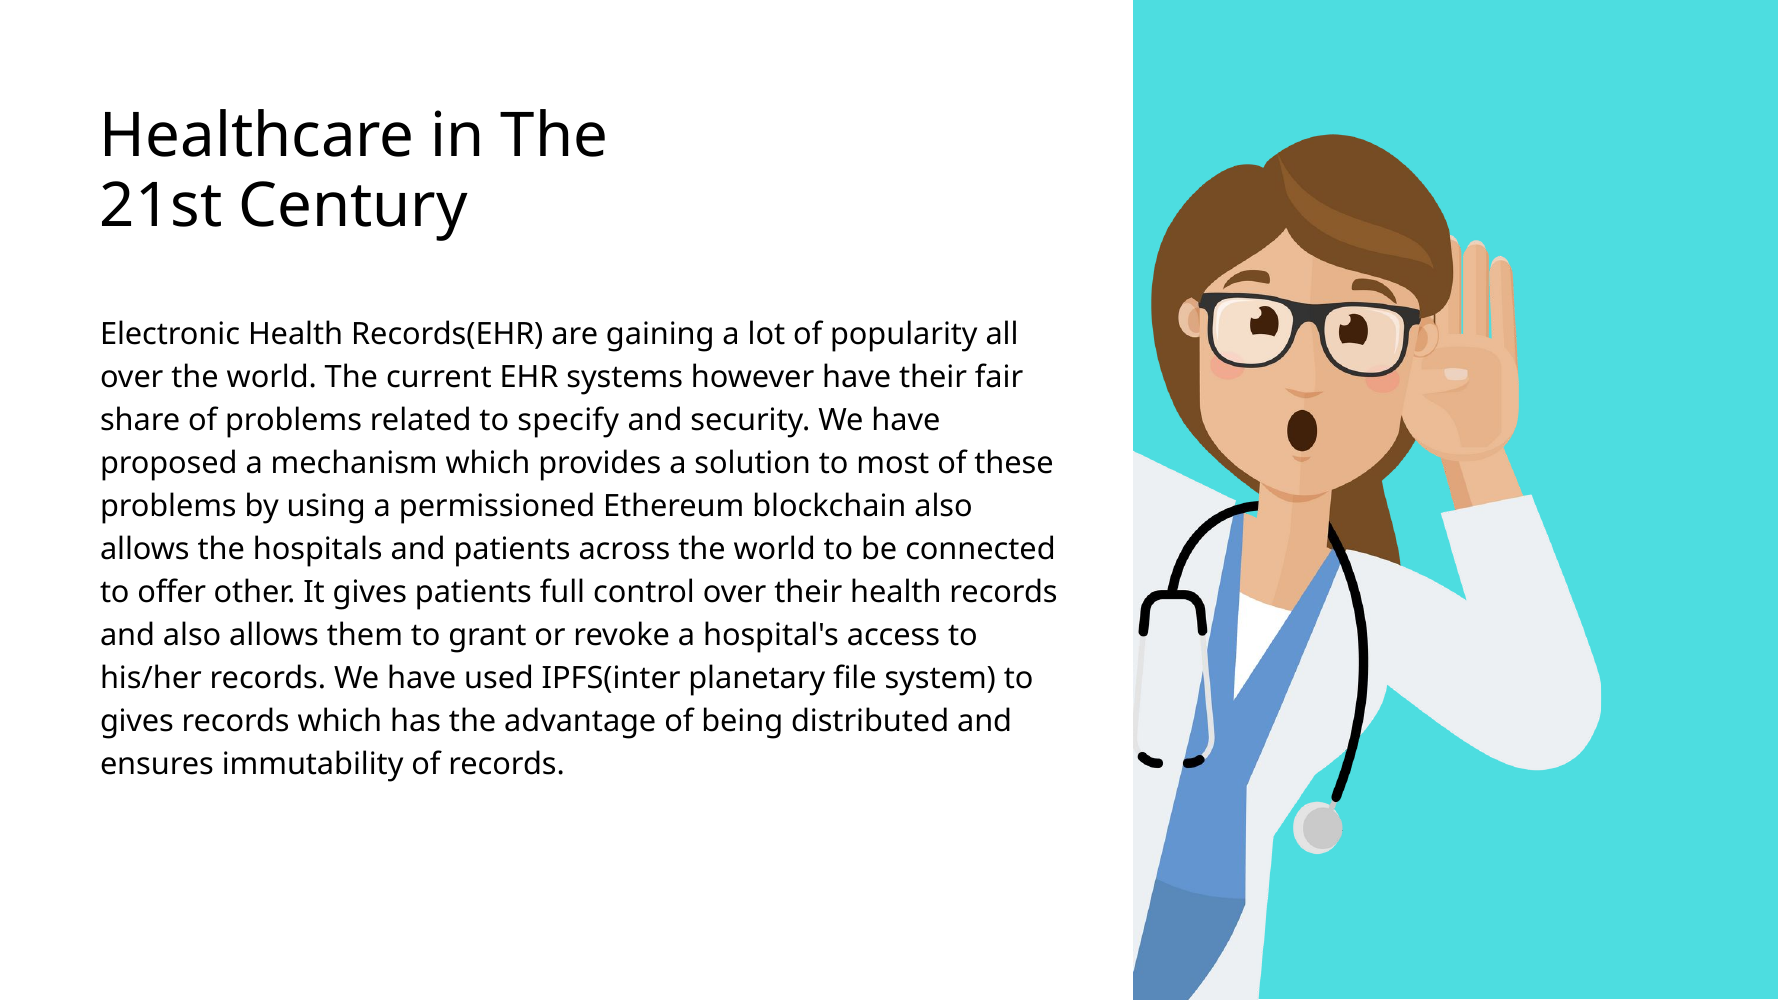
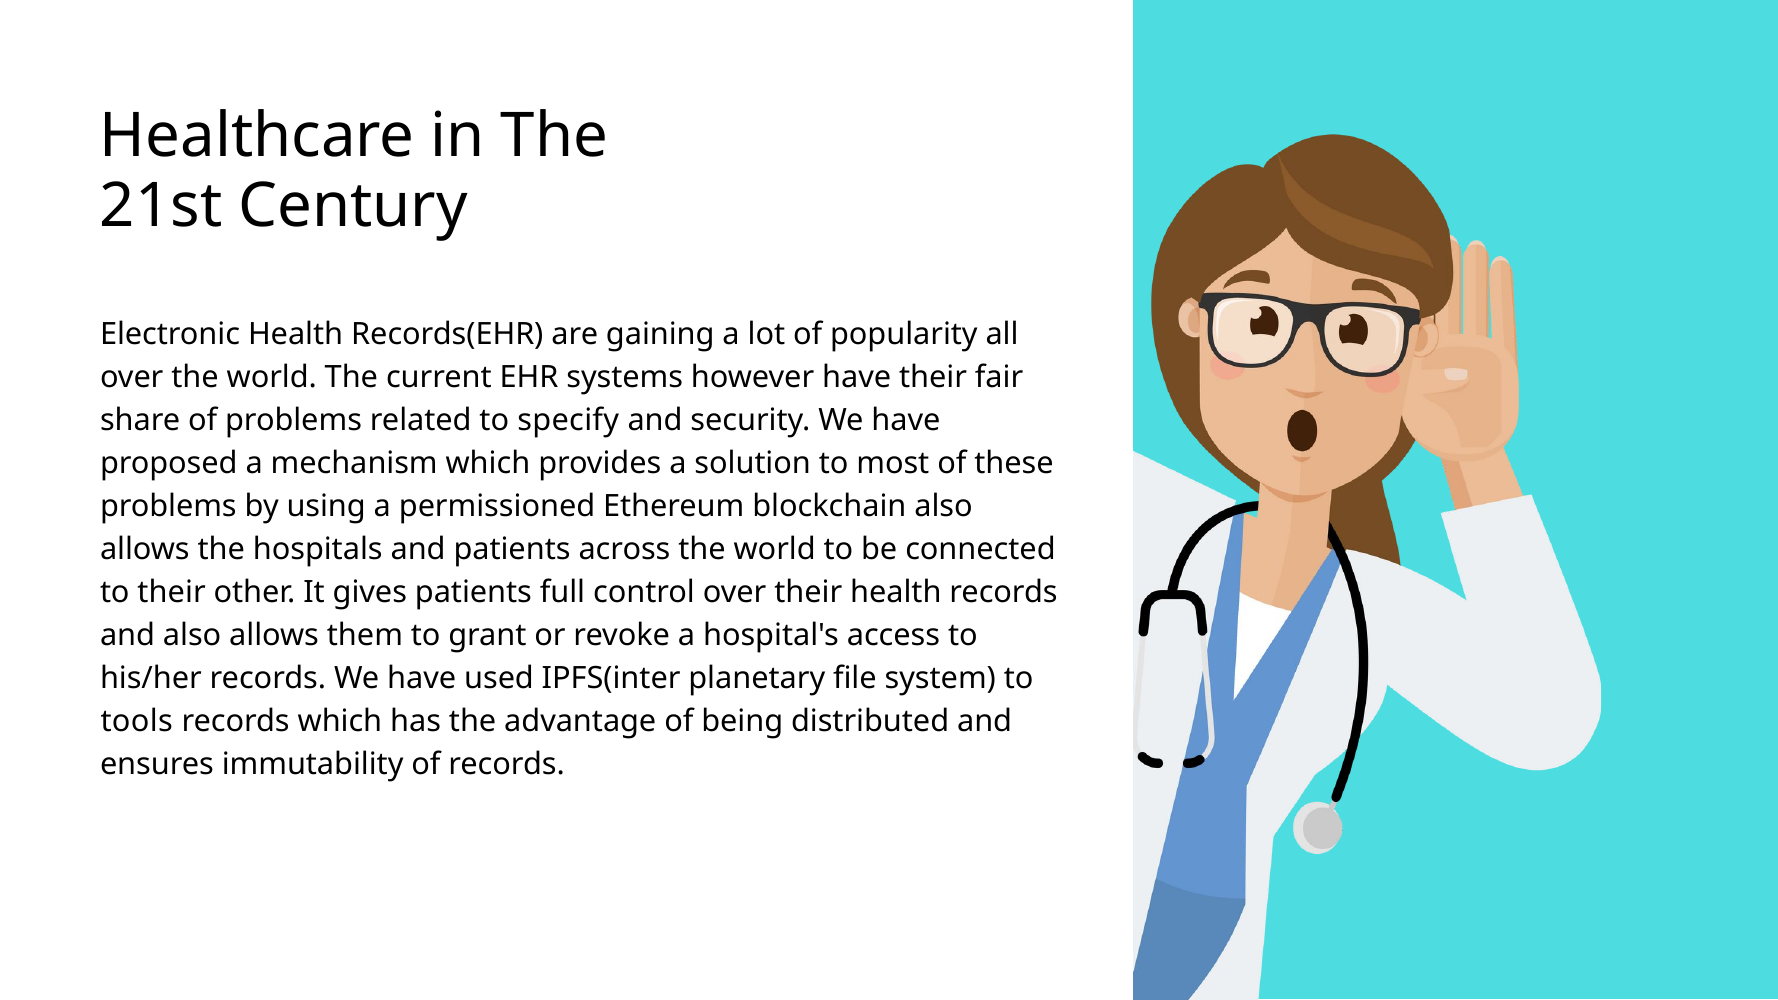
to offer: offer -> their
gives at (137, 721): gives -> tools
